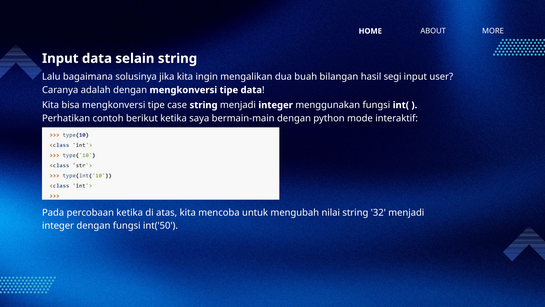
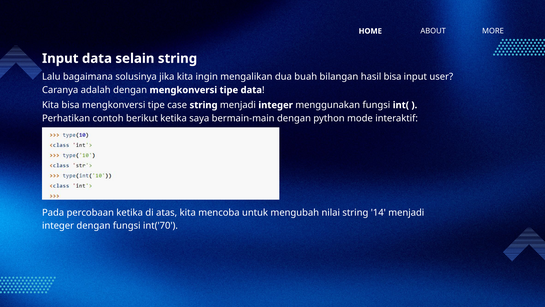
hasil segi: segi -> bisa
32: 32 -> 14
int('50: int('50 -> int('70
